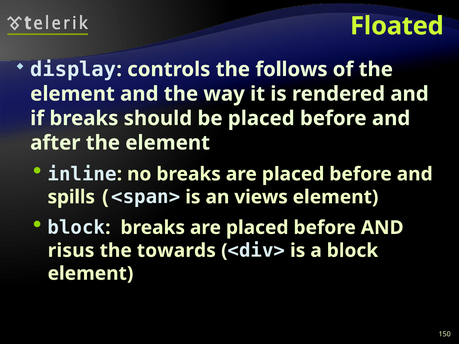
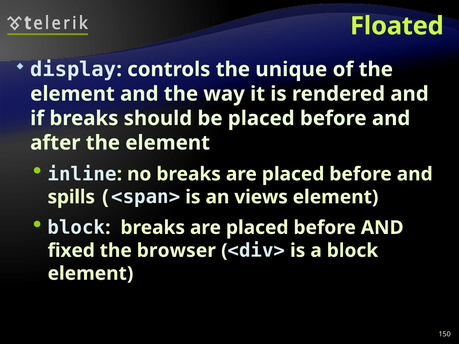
follows: follows -> unique
risus: risus -> fixed
towards: towards -> browser
